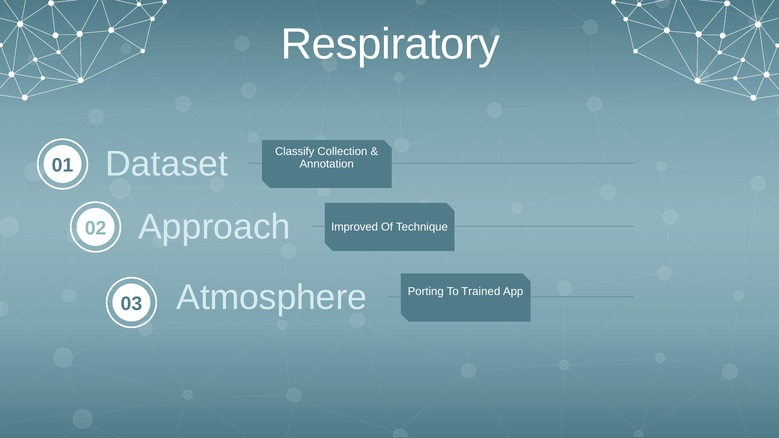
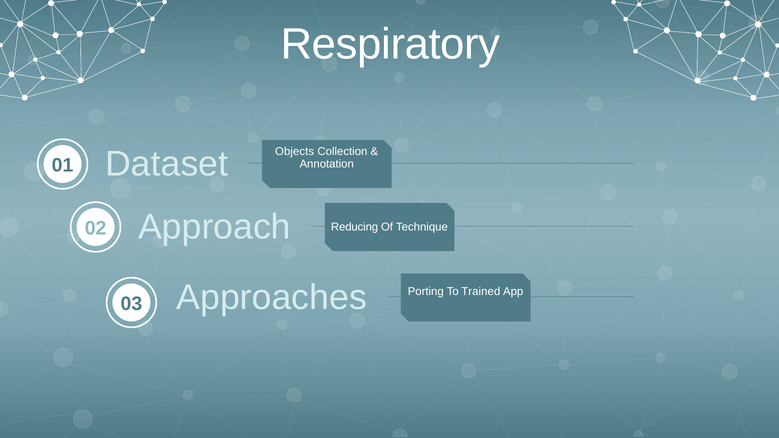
Classify: Classify -> Objects
Improved: Improved -> Reducing
Atmosphere: Atmosphere -> Approaches
